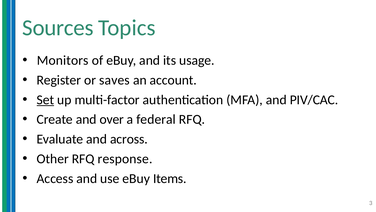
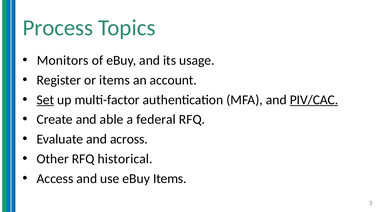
Sources: Sources -> Process
or saves: saves -> items
PIV/CAC underline: none -> present
over: over -> able
response: response -> historical
